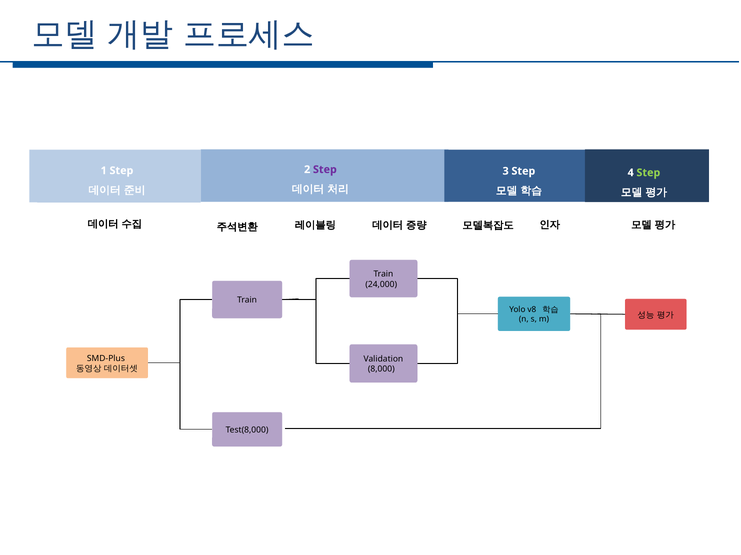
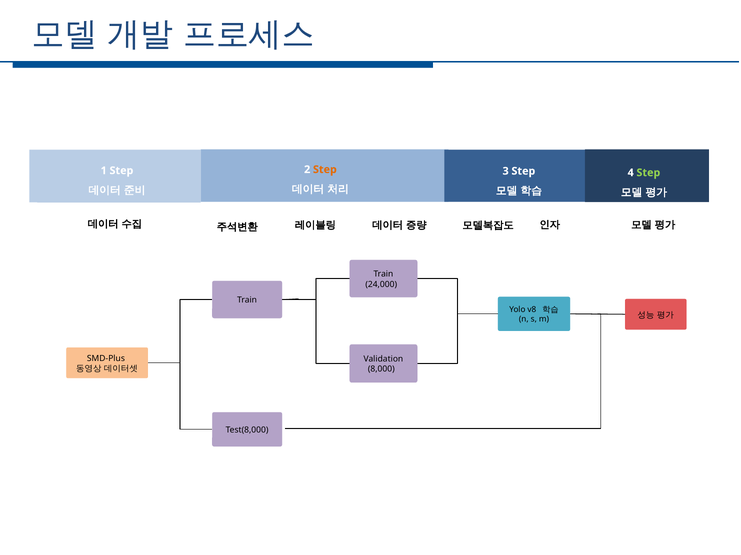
Step at (325, 170) colour: purple -> orange
